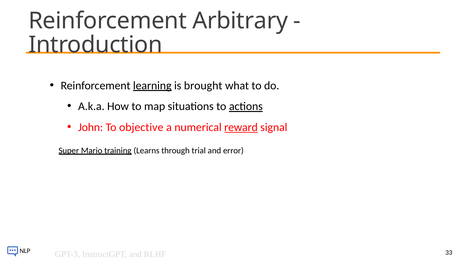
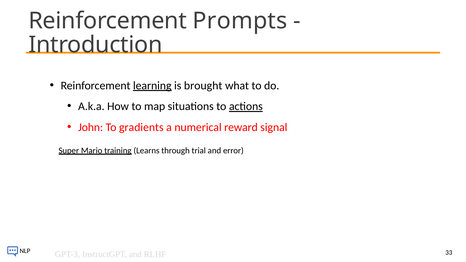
Arbitrary: Arbitrary -> Prompts
objective: objective -> gradients
reward underline: present -> none
